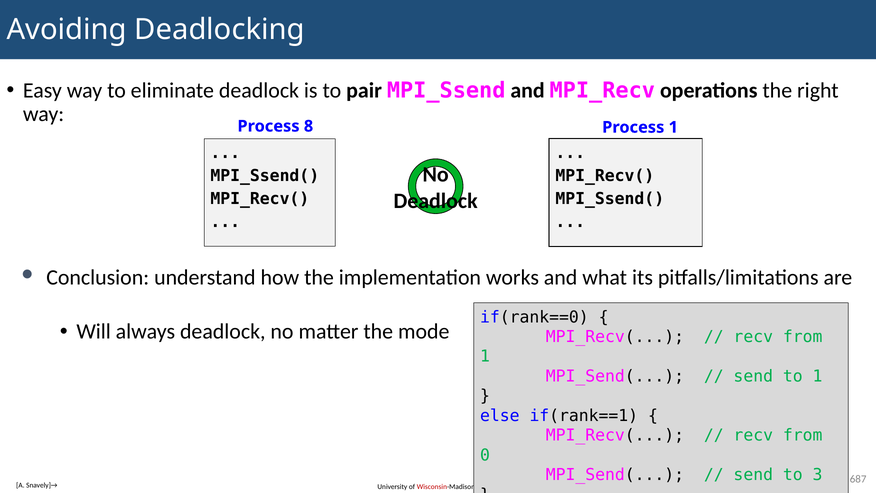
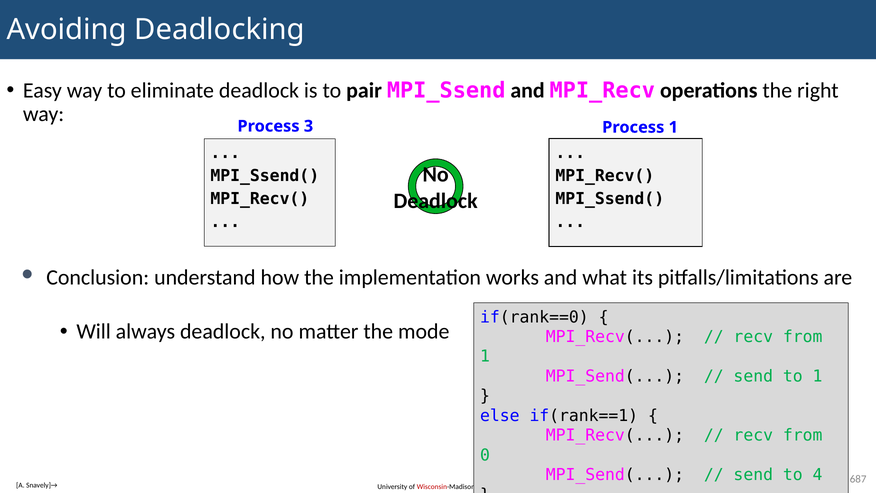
8: 8 -> 3
3: 3 -> 4
